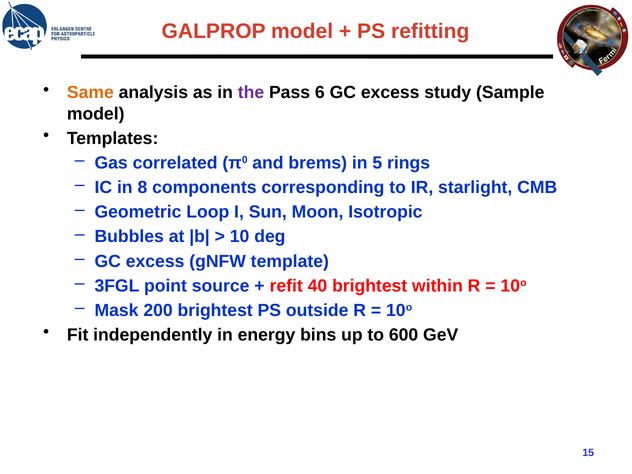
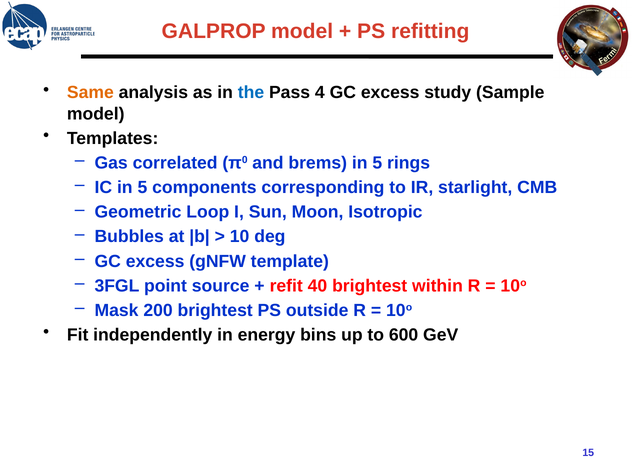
the colour: purple -> blue
6: 6 -> 4
IC in 8: 8 -> 5
